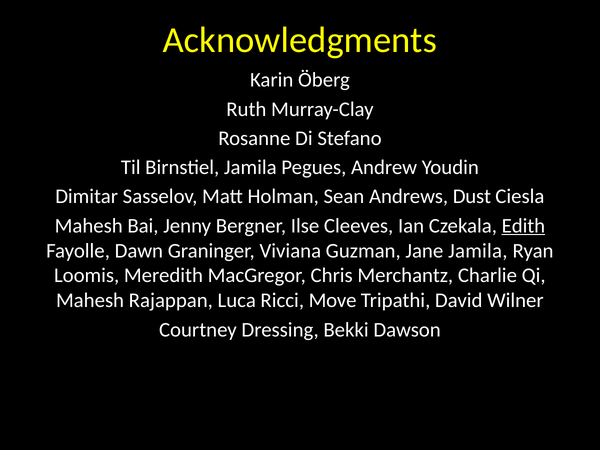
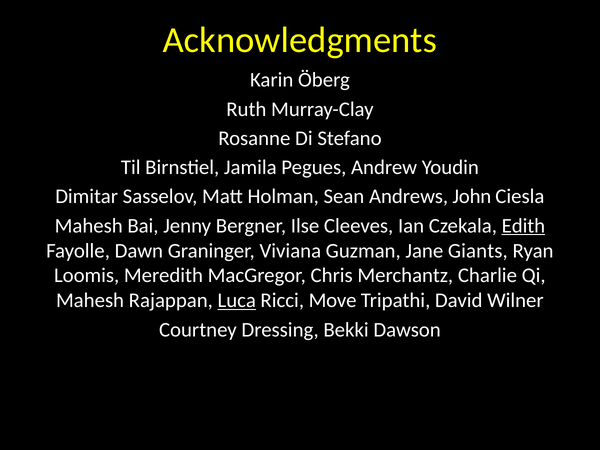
Dust: Dust -> John
Jane Jamila: Jamila -> Giants
Luca underline: none -> present
